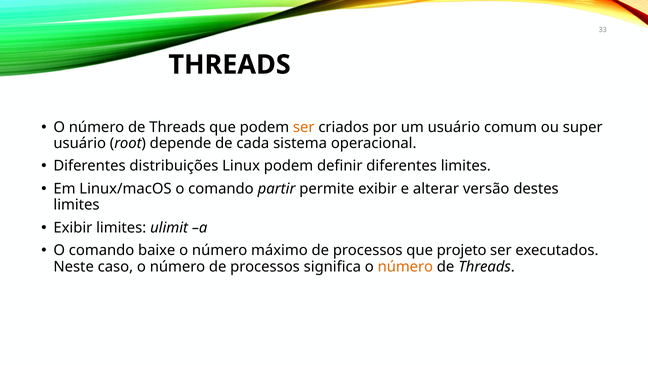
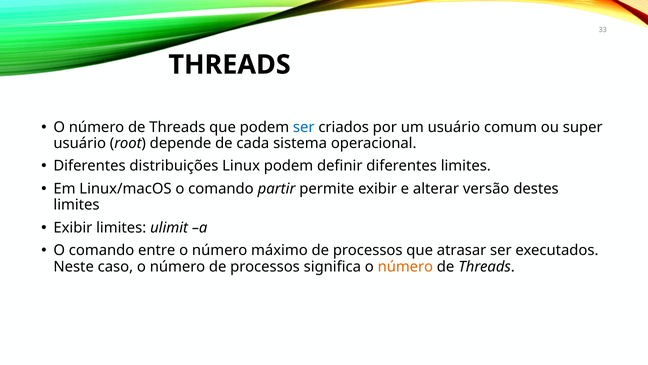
ser at (304, 127) colour: orange -> blue
baixe: baixe -> entre
projeto: projeto -> atrasar
